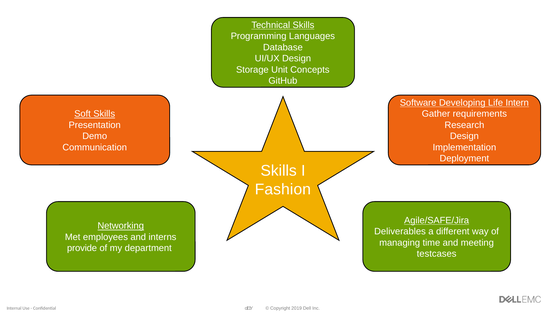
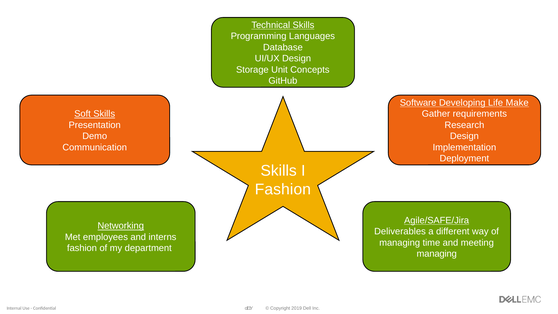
Intern: Intern -> Make
provide at (82, 248): provide -> fashion
testcases at (437, 254): testcases -> managing
